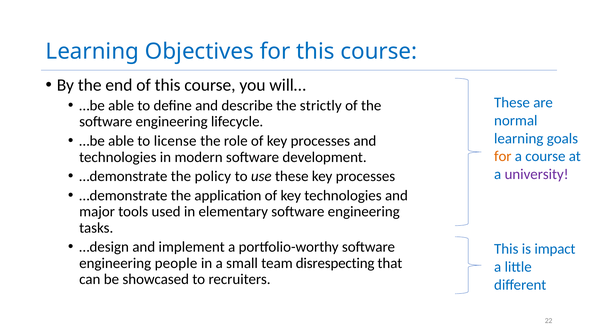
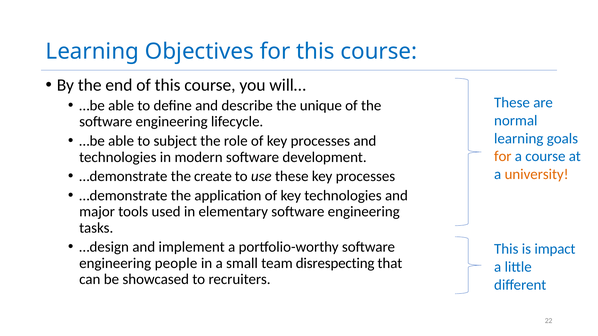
strictly: strictly -> unique
license: license -> subject
university colour: purple -> orange
policy: policy -> create
